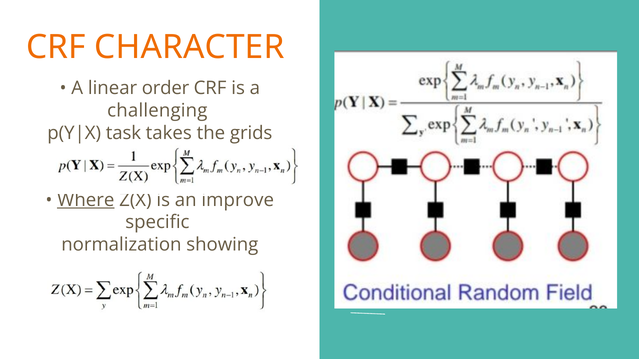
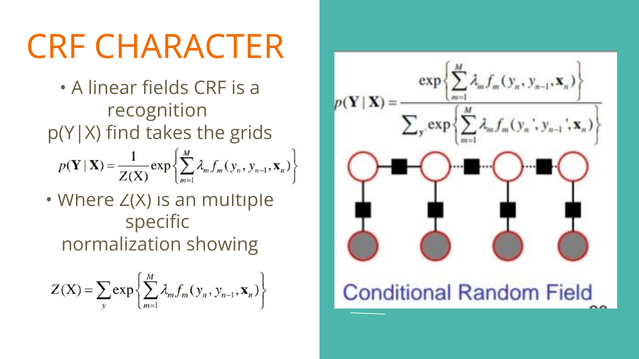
order: order -> fields
challenging: challenging -> recognition
task: task -> find
Where underline: present -> none
improve: improve -> multiple
